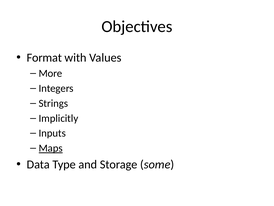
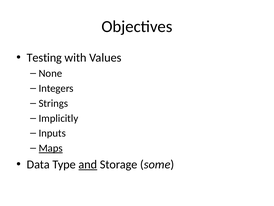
Format: Format -> Testing
More: More -> None
and underline: none -> present
